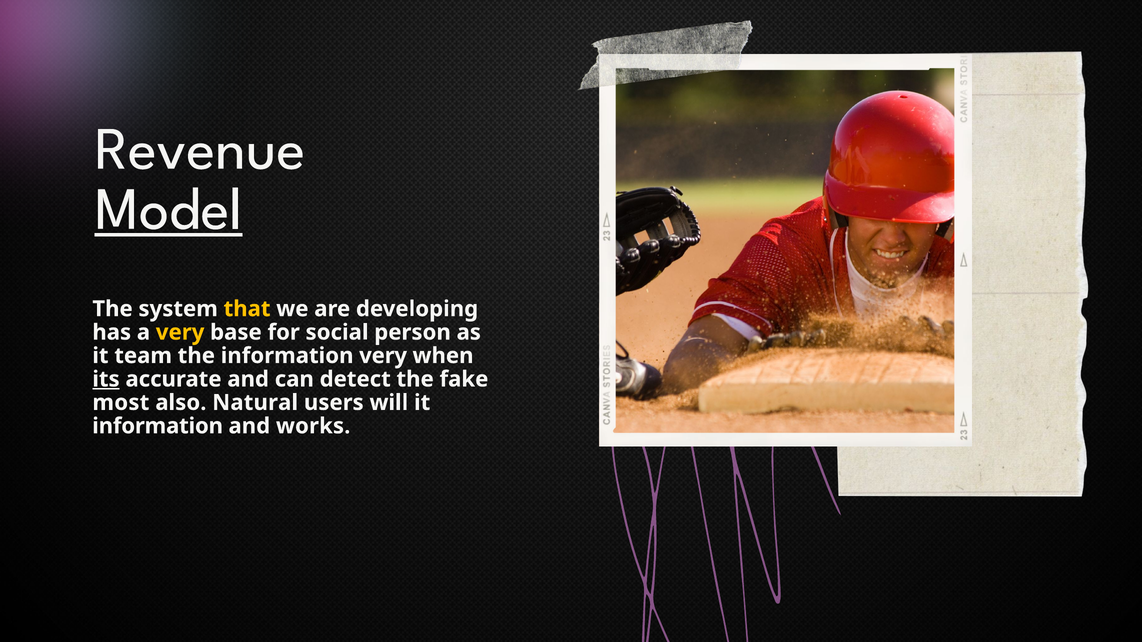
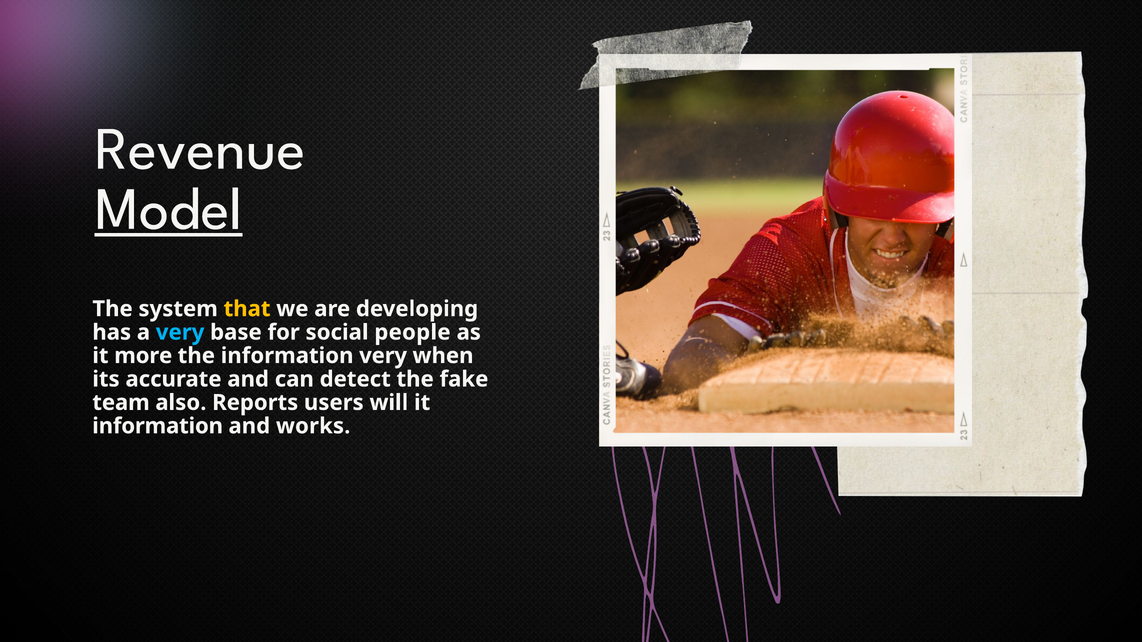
very at (180, 333) colour: yellow -> light blue
person: person -> people
team: team -> more
its underline: present -> none
most: most -> team
Natural: Natural -> Reports
